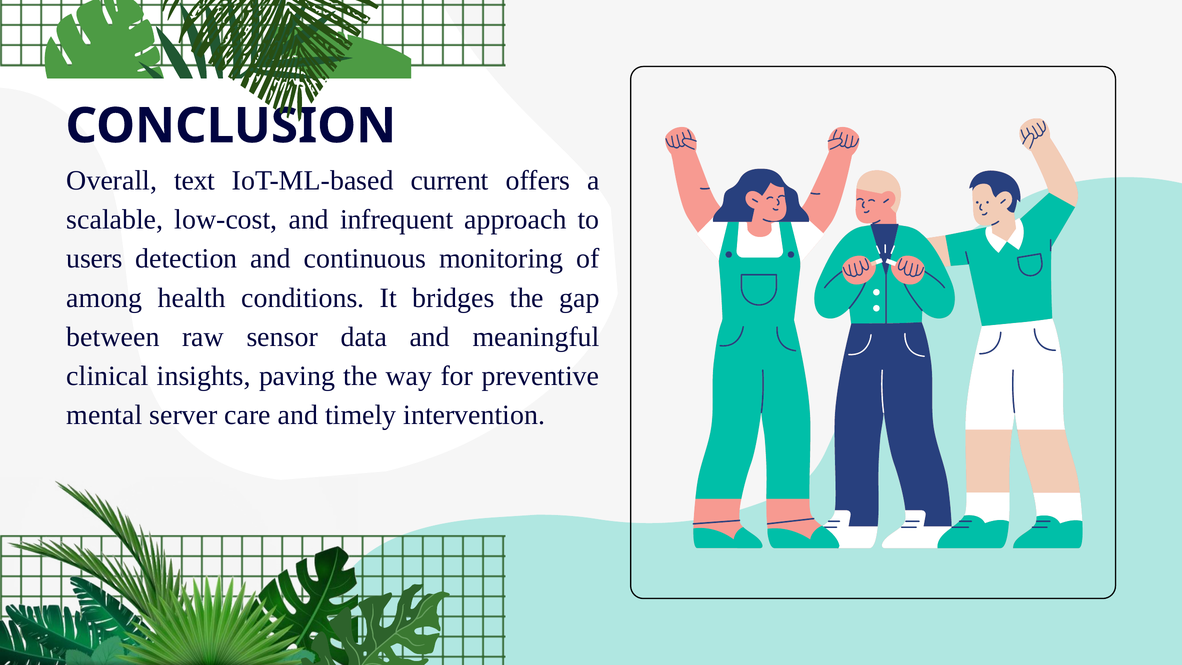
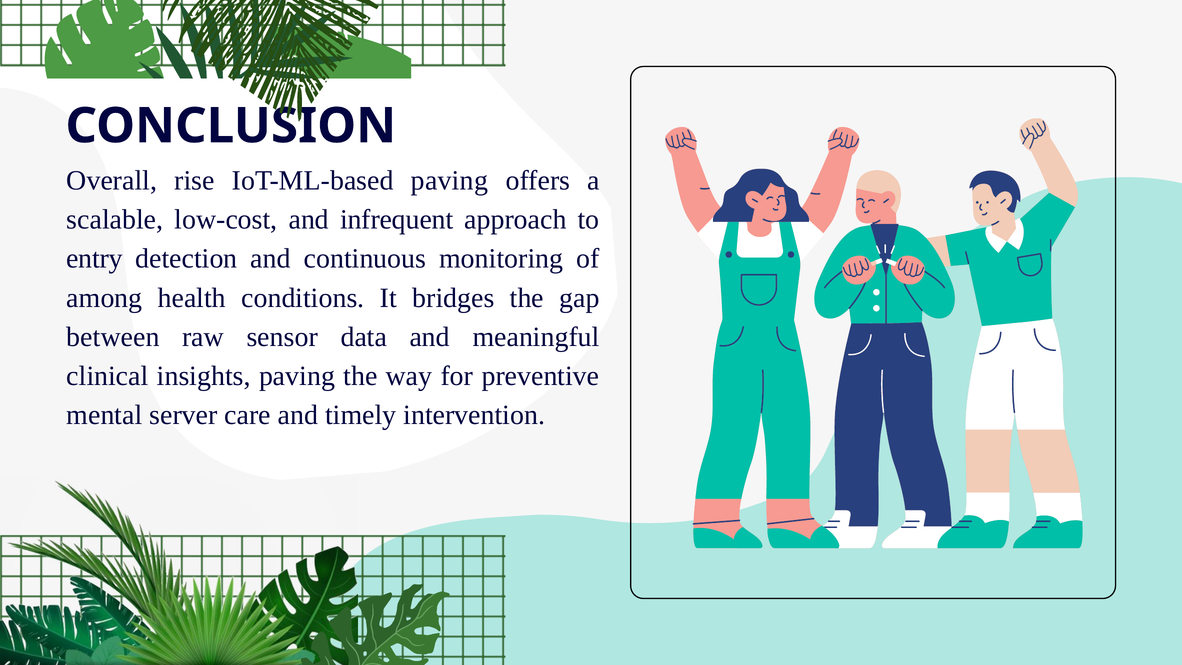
text: text -> rise
IoT-ML-based current: current -> paving
users: users -> entry
